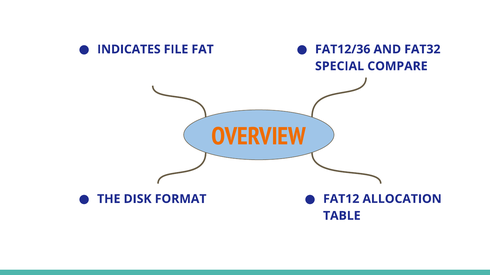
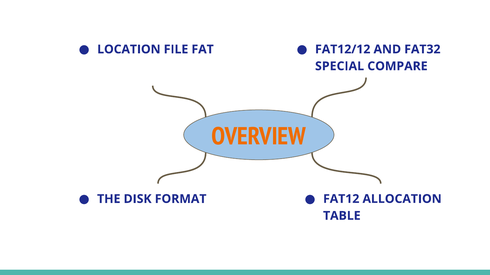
INDICATES: INDICATES -> LOCATION
FAT12/36: FAT12/36 -> FAT12/12
